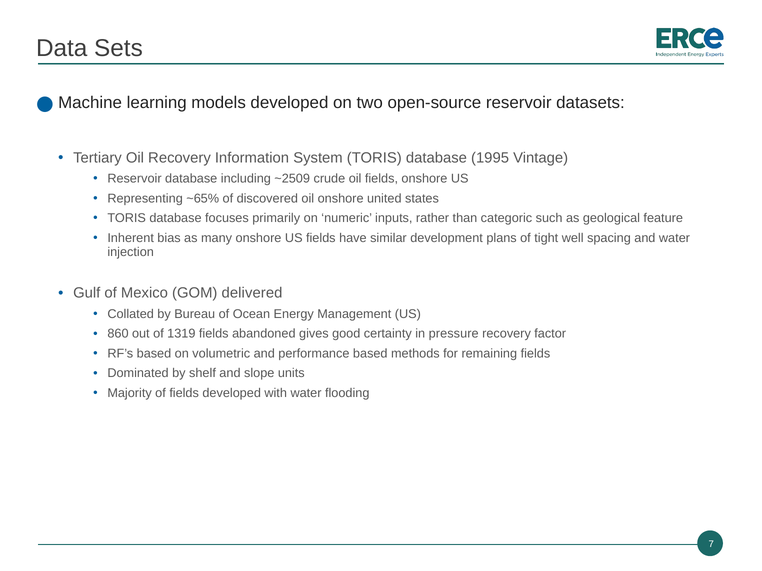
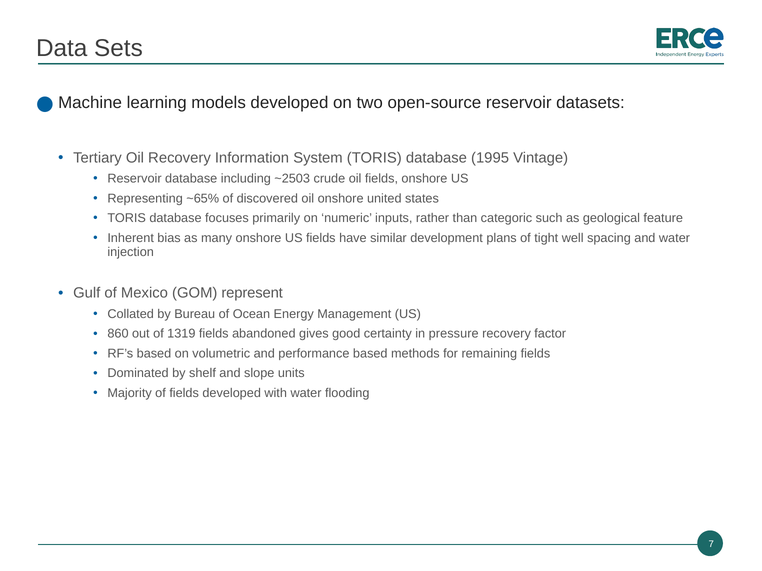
~2509: ~2509 -> ~2503
delivered: delivered -> represent
